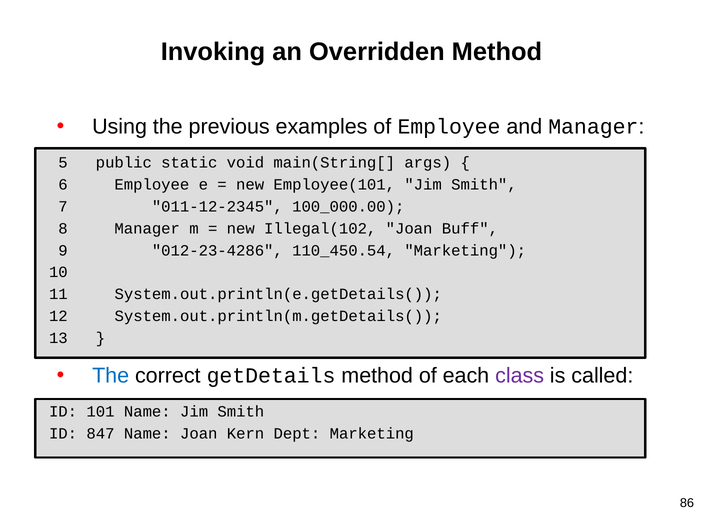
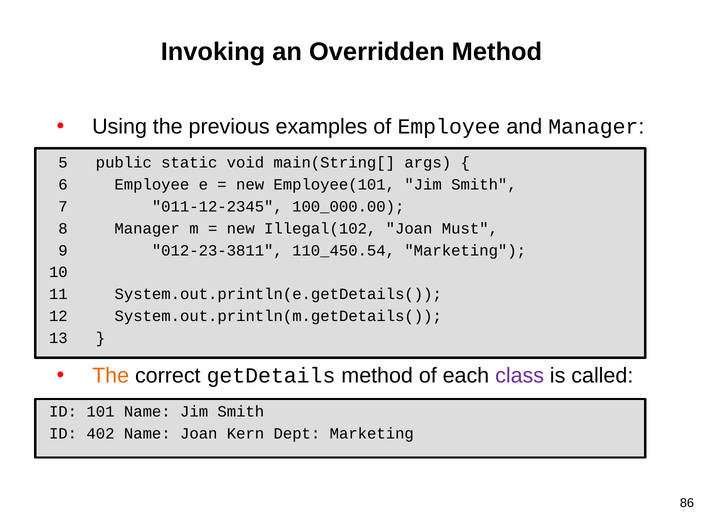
Buff: Buff -> Must
012-23-4286: 012-23-4286 -> 012-23-3811
The at (111, 376) colour: blue -> orange
847: 847 -> 402
